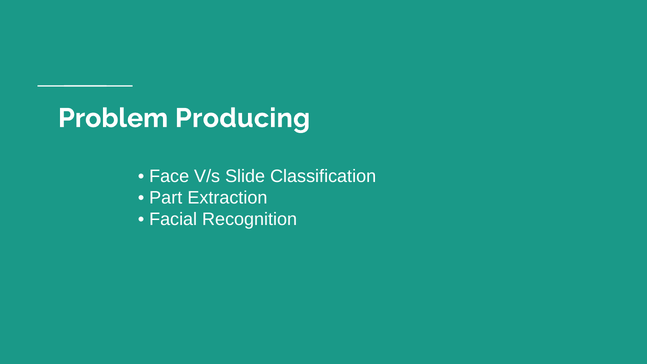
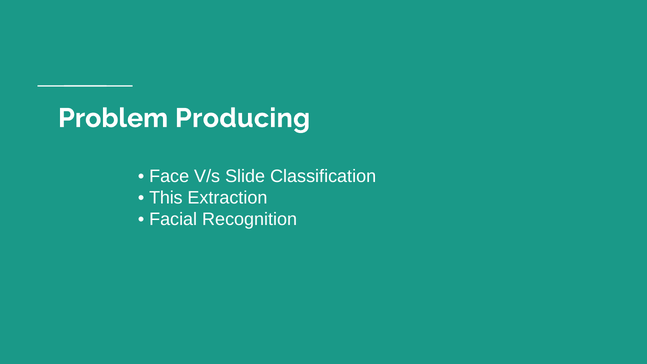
Part: Part -> This
